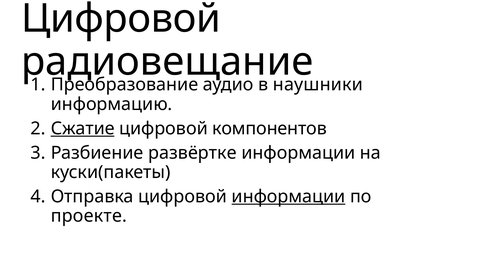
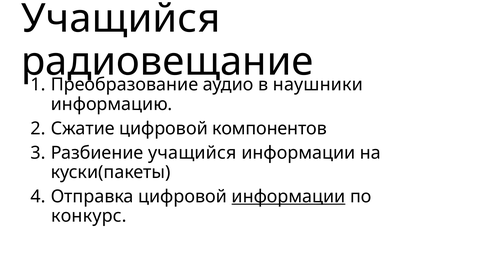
Цифровой at (121, 19): Цифровой -> Учащийся
Сжатие underline: present -> none
Разбиение развёртке: развёртке -> учащийся
проекте: проекте -> конкурс
